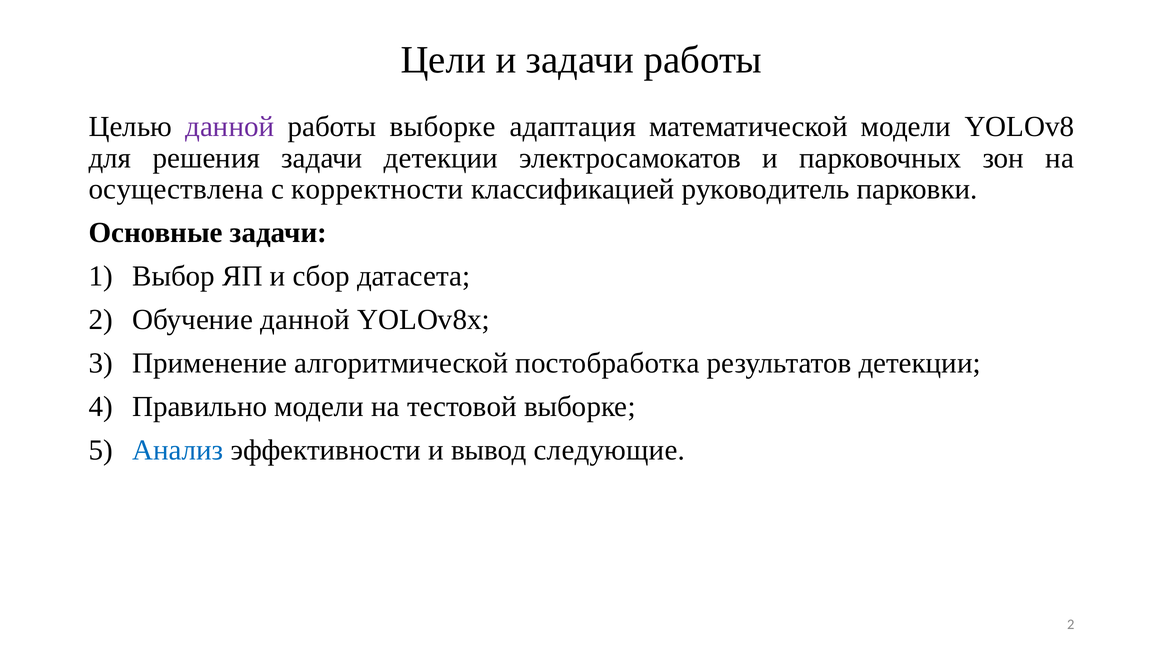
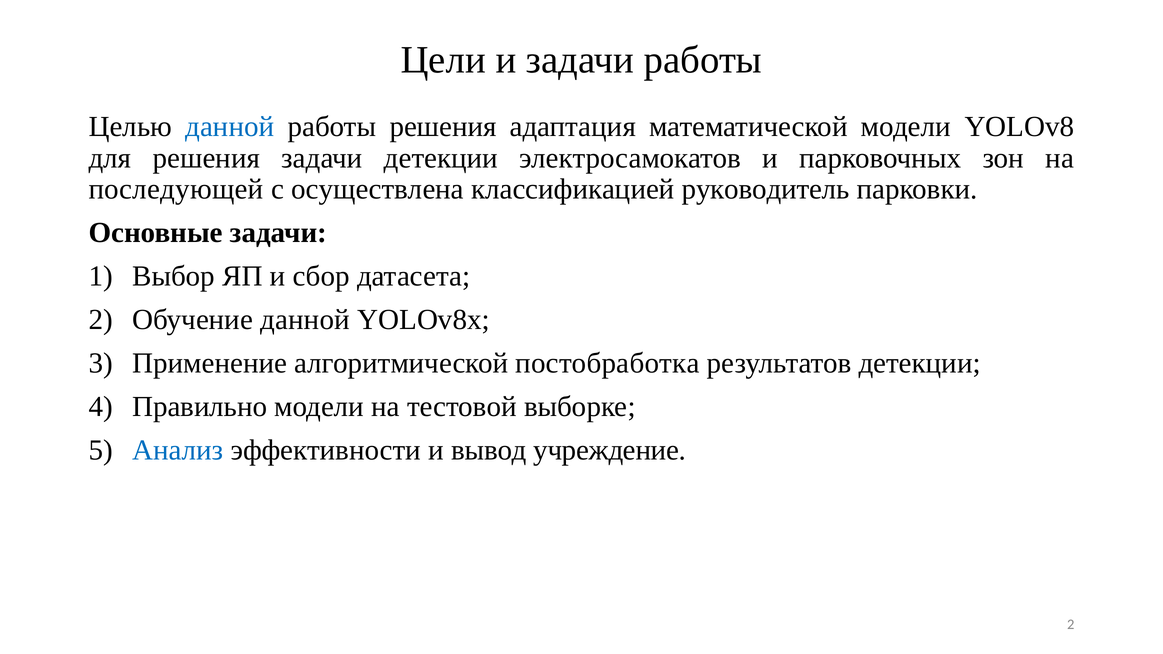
данной at (230, 127) colour: purple -> blue
работы выборке: выборке -> решения
осуществлена: осуществлена -> последующей
корректности: корректности -> осуществлена
следующие: следующие -> учреждение
